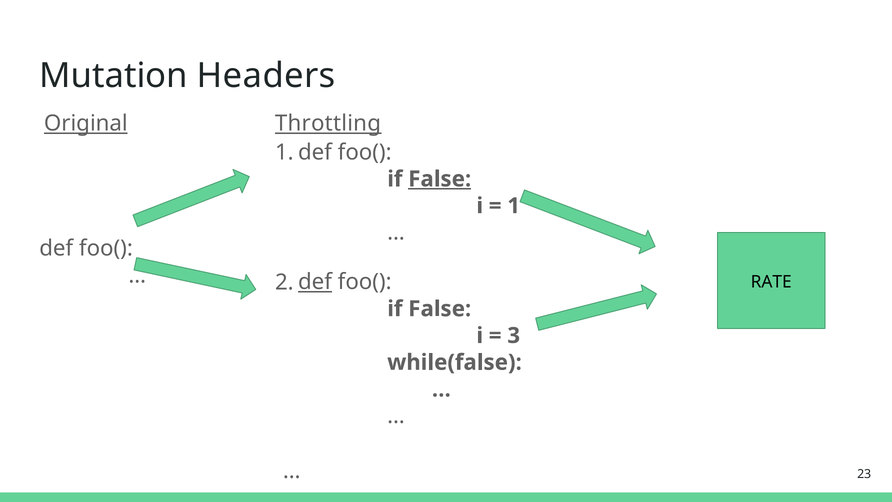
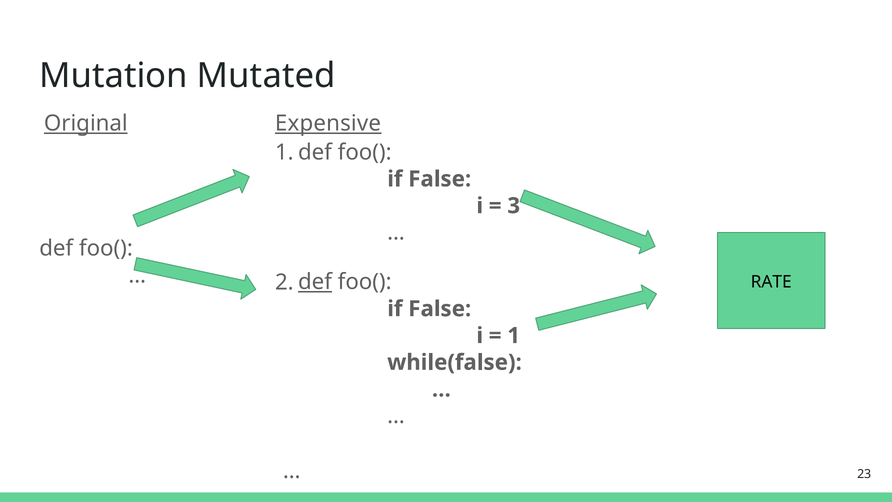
Headers: Headers -> Mutated
Throttling: Throttling -> Expensive
False at (440, 179) underline: present -> none
1 at (514, 206): 1 -> 3
3 at (514, 335): 3 -> 1
